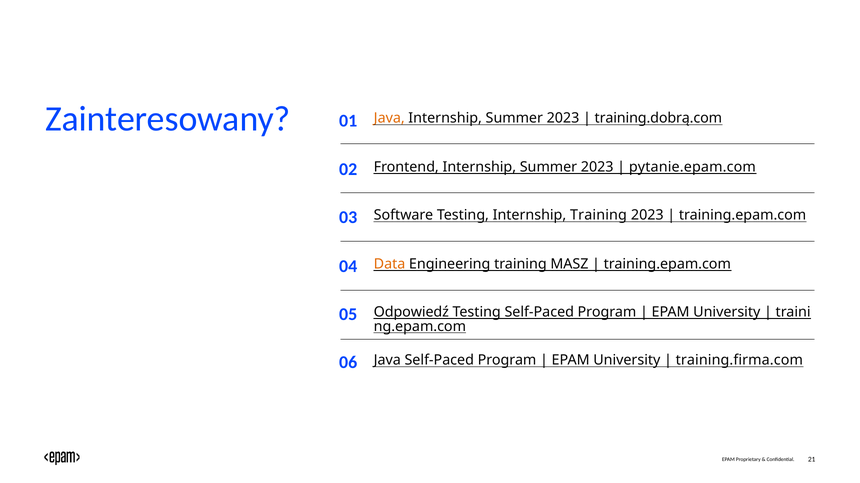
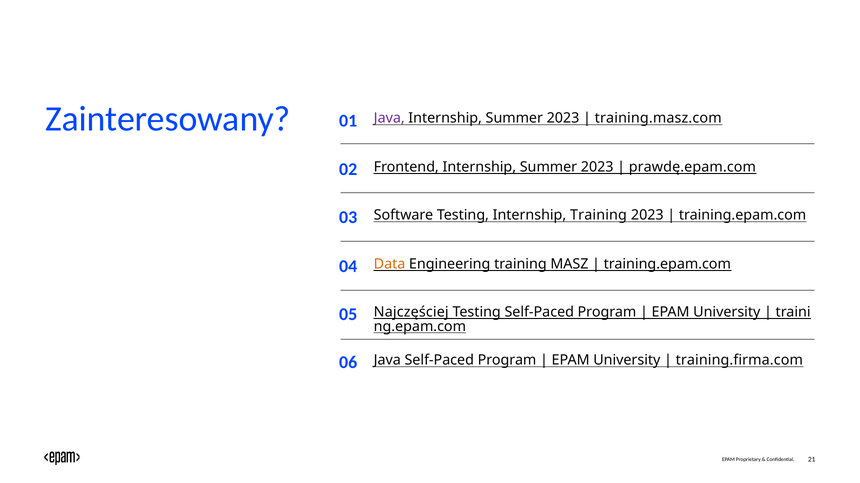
Java at (389, 118) colour: orange -> purple
training.dobrą.com: training.dobrą.com -> training.masz.com
pytanie.epam.com: pytanie.epam.com -> prawdę.epam.com
Odpowiedź: Odpowiedź -> Najczęściej
